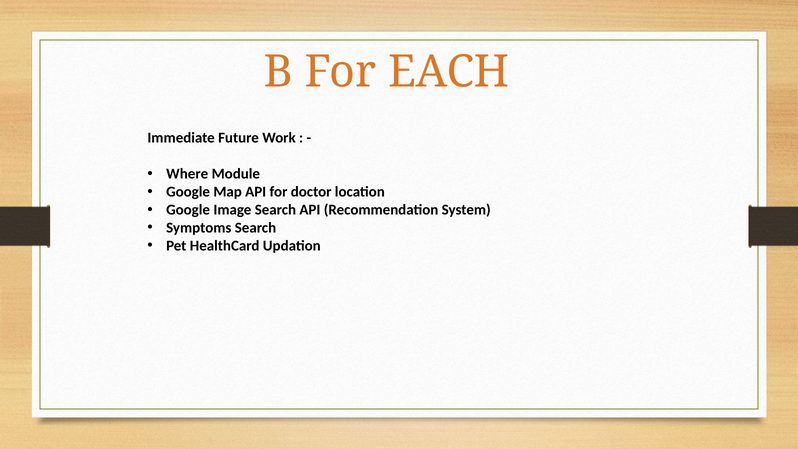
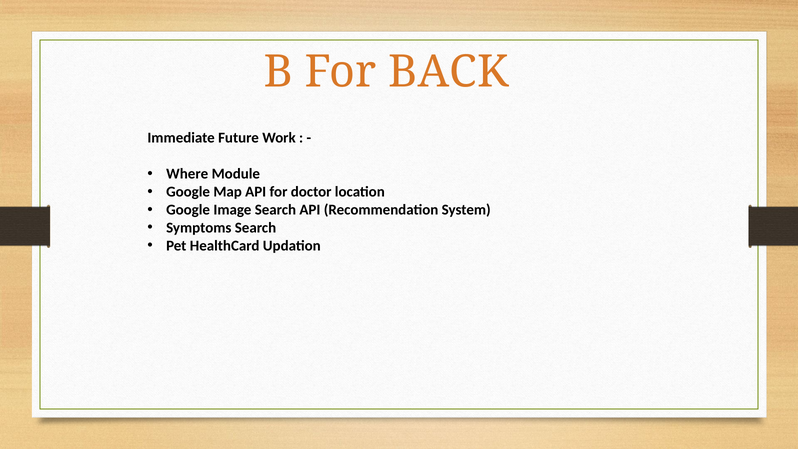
EACH: EACH -> BACK
